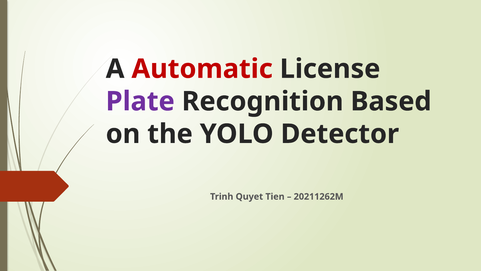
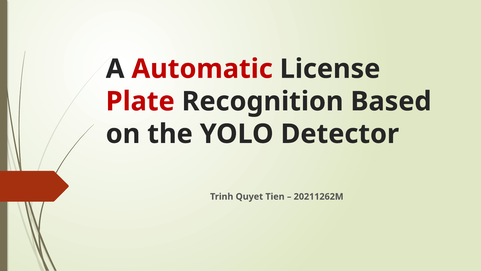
Plate colour: purple -> red
